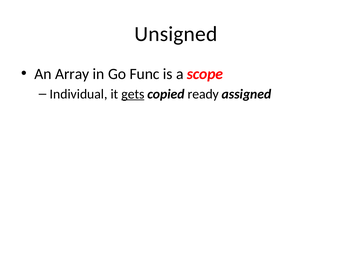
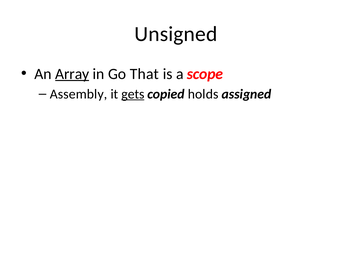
Array underline: none -> present
Func: Func -> That
Individual: Individual -> Assembly
ready: ready -> holds
